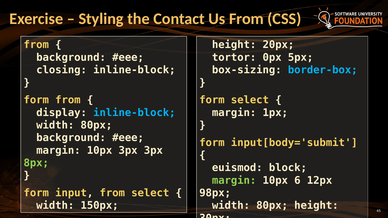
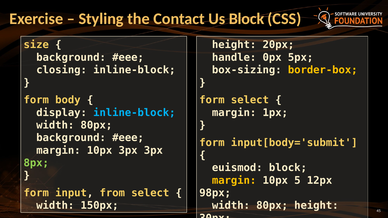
Us From: From -> Block
from at (36, 45): from -> size
tortor: tortor -> handle
border-box colour: light blue -> yellow
form from: from -> body
margin at (234, 181) colour: light green -> yellow
6: 6 -> 5
